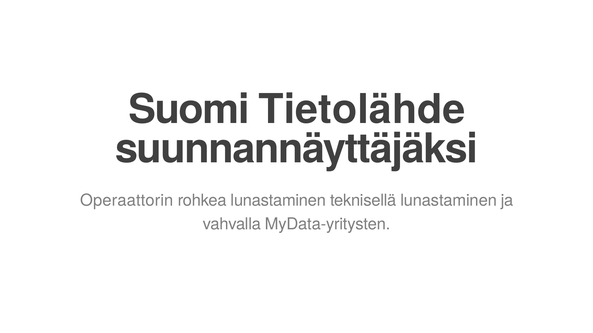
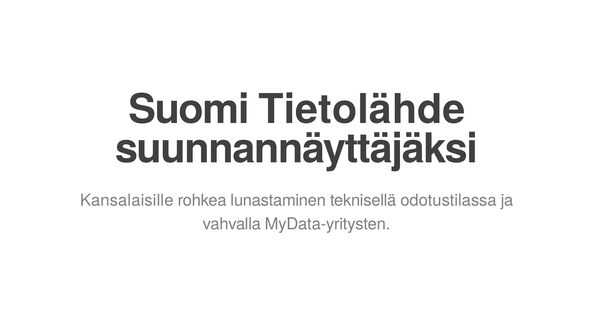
Operaattorin: Operaattorin -> Kansalaisille
teknisellä lunastaminen: lunastaminen -> odotustilassa
